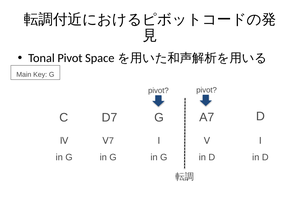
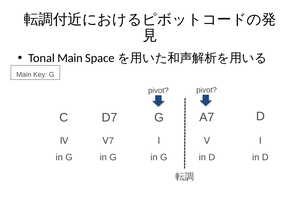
Tonal Pivot: Pivot -> Main
